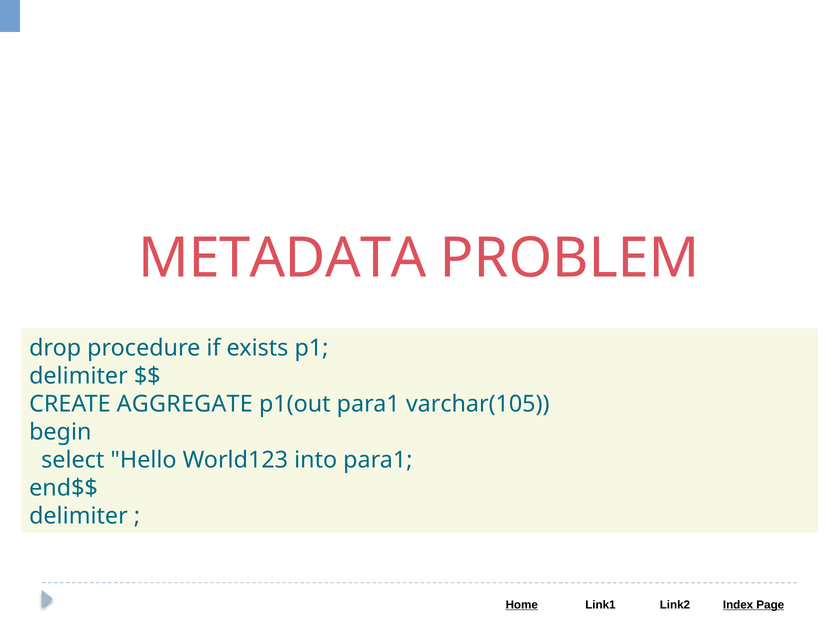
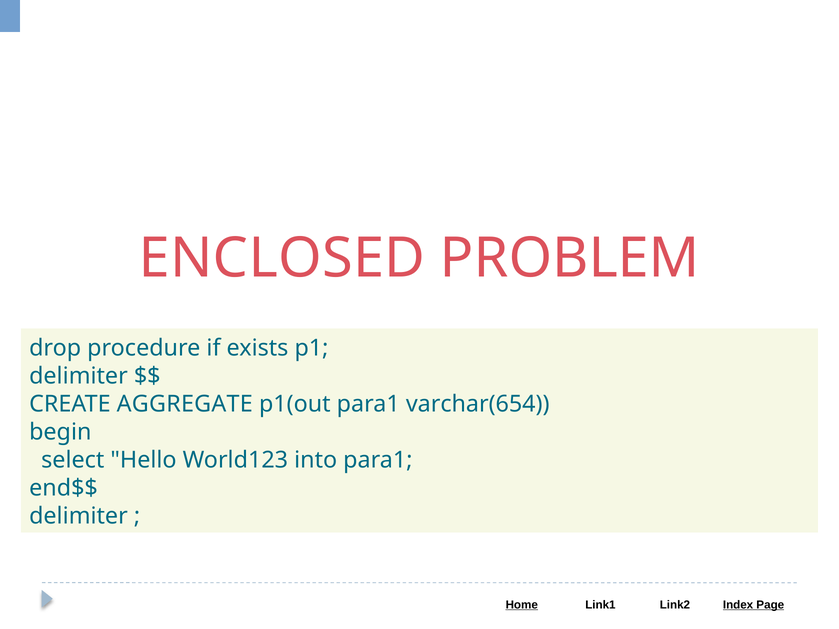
METADATA: METADATA -> ENCLOSED
varchar(105: varchar(105 -> varchar(654
